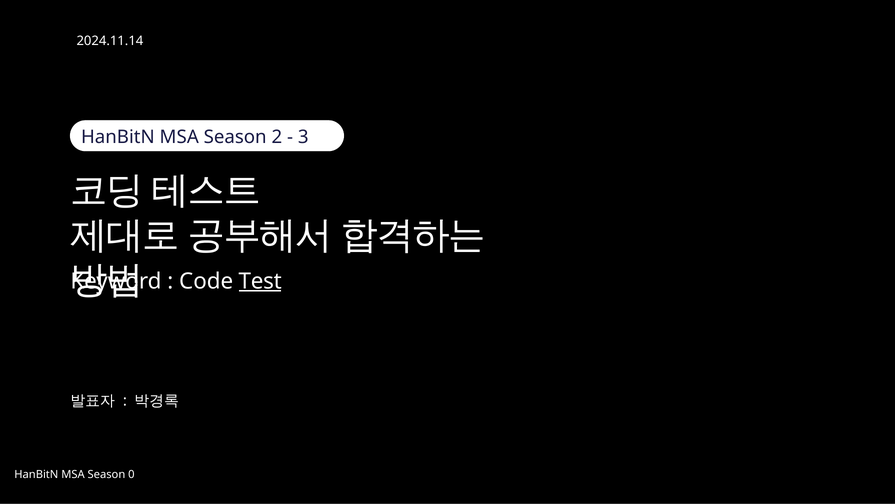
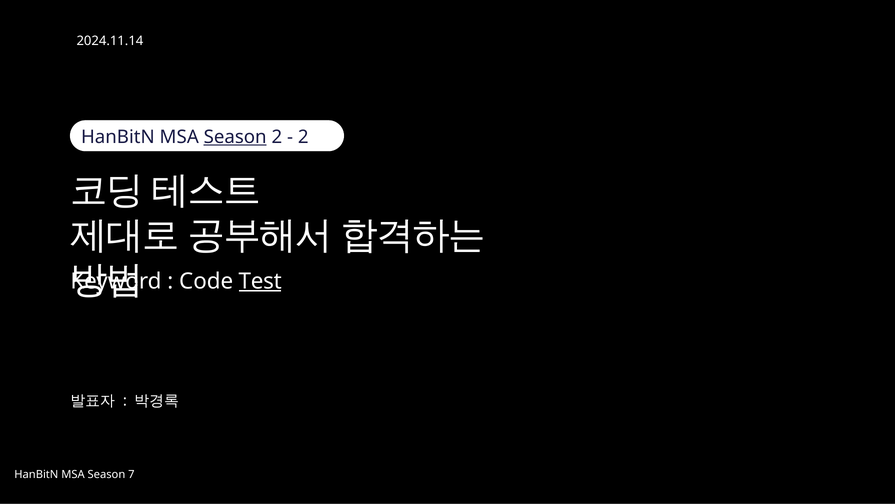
Season at (235, 137) underline: none -> present
3 at (303, 137): 3 -> 2
0: 0 -> 7
